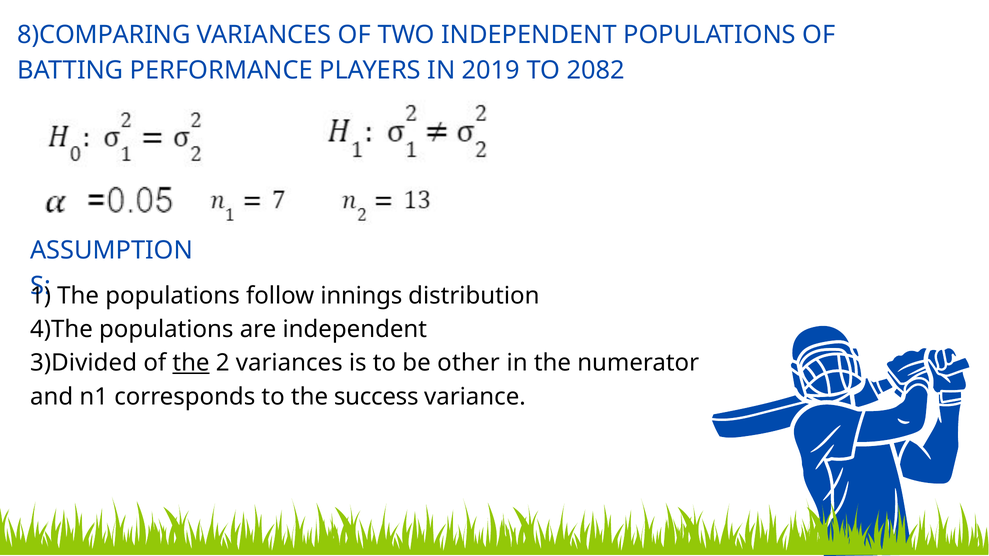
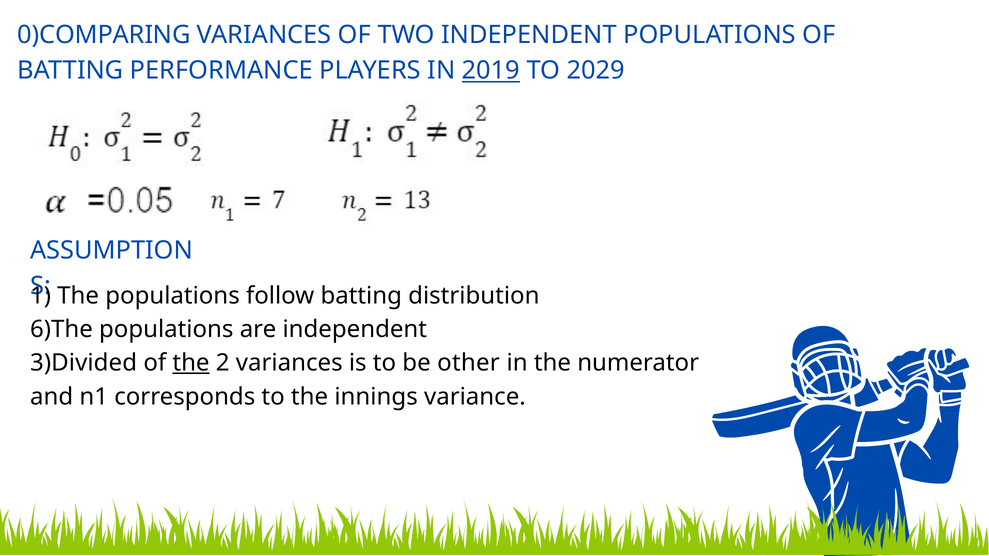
8)COMPARING: 8)COMPARING -> 0)COMPARING
2019 underline: none -> present
2082: 2082 -> 2029
follow innings: innings -> batting
4)The: 4)The -> 6)The
success: success -> innings
